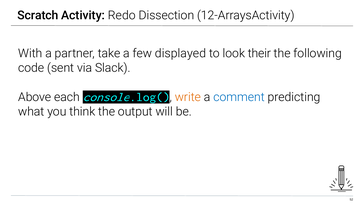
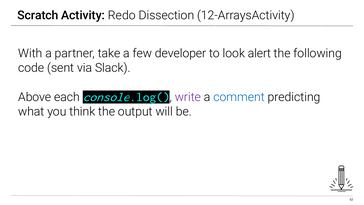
displayed: displayed -> developer
their: their -> alert
write colour: orange -> purple
